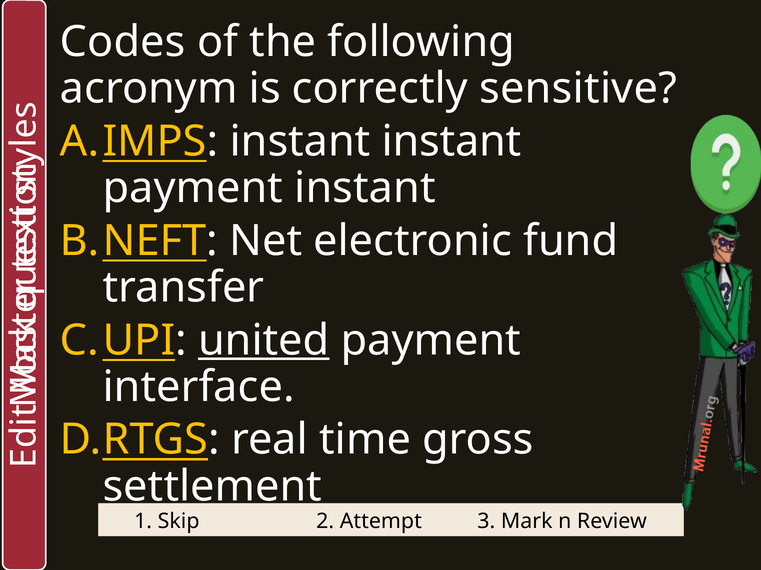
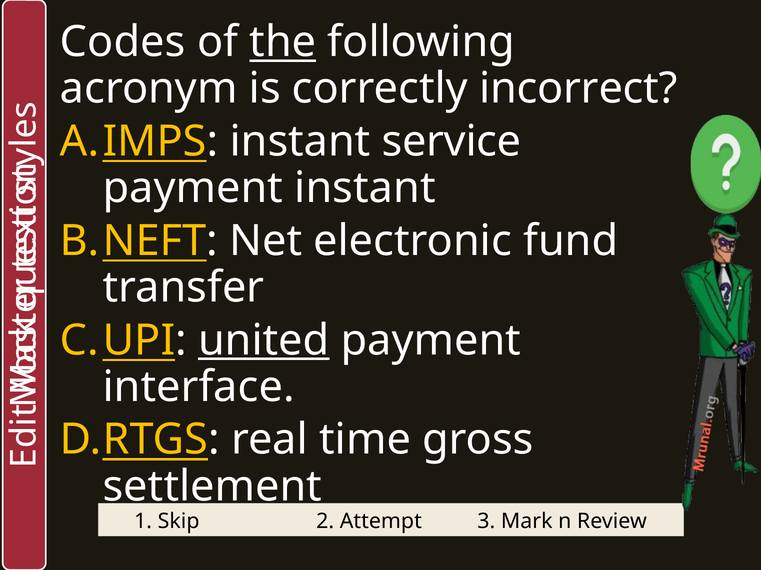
the underline: none -> present
sensitive: sensitive -> incorrect
instant instant: instant -> service
